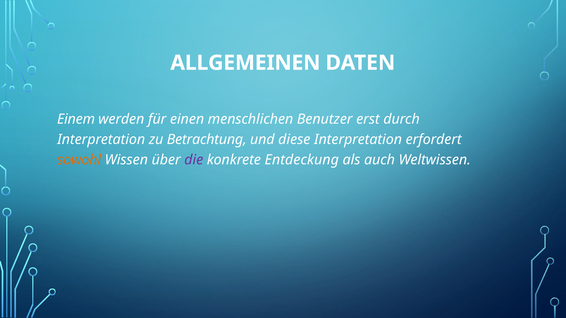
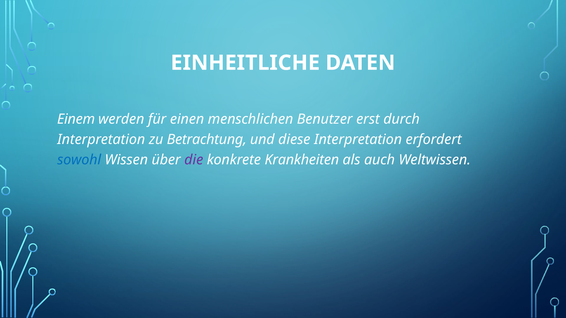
ALLGEMEINEN: ALLGEMEINEN -> EINHEITLICHE
sowohl colour: orange -> blue
Entdeckung: Entdeckung -> Krankheiten
